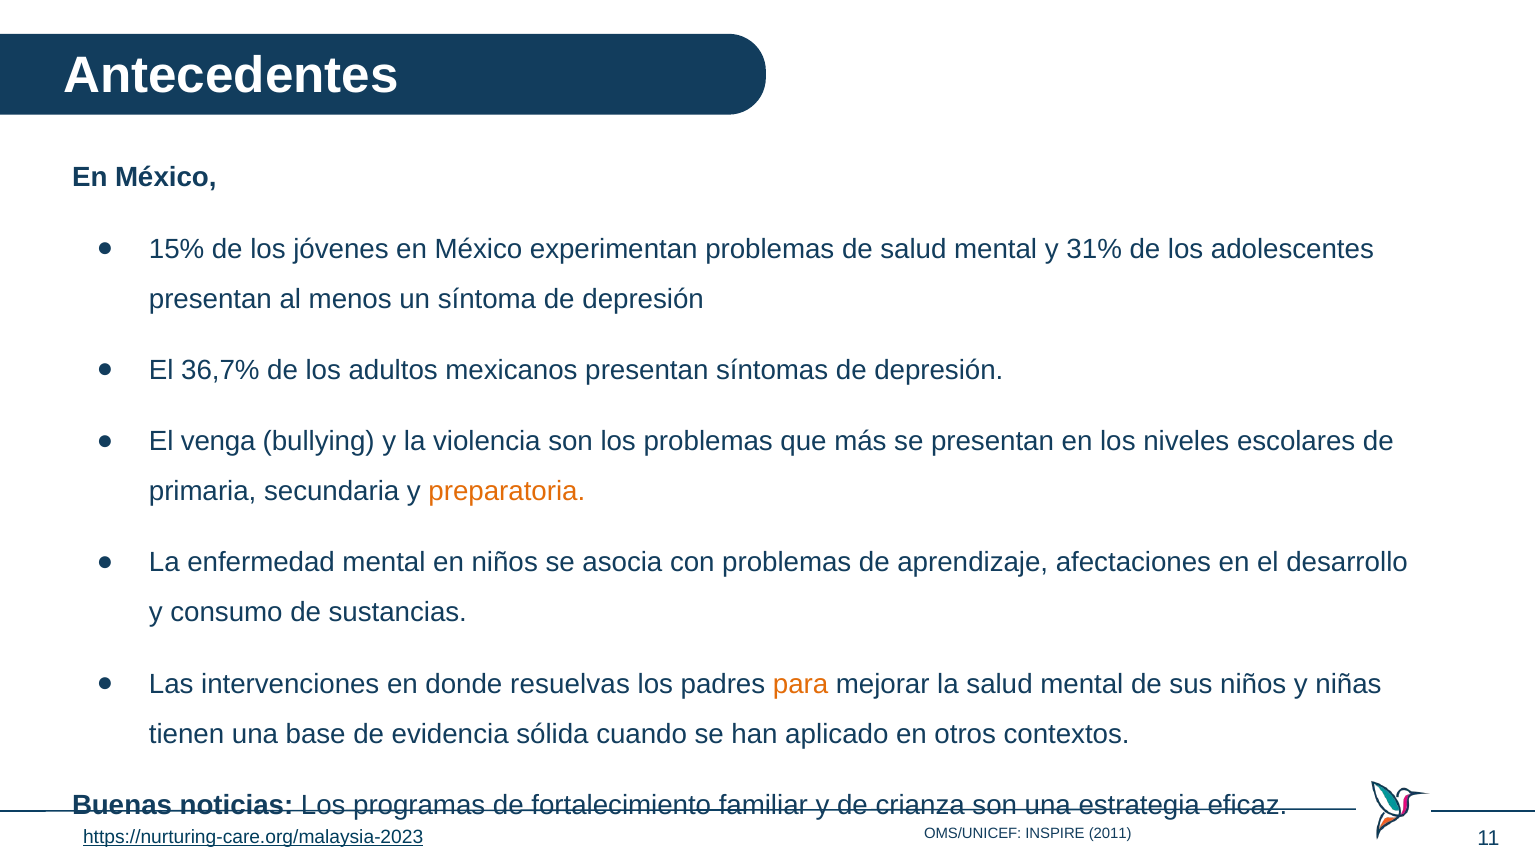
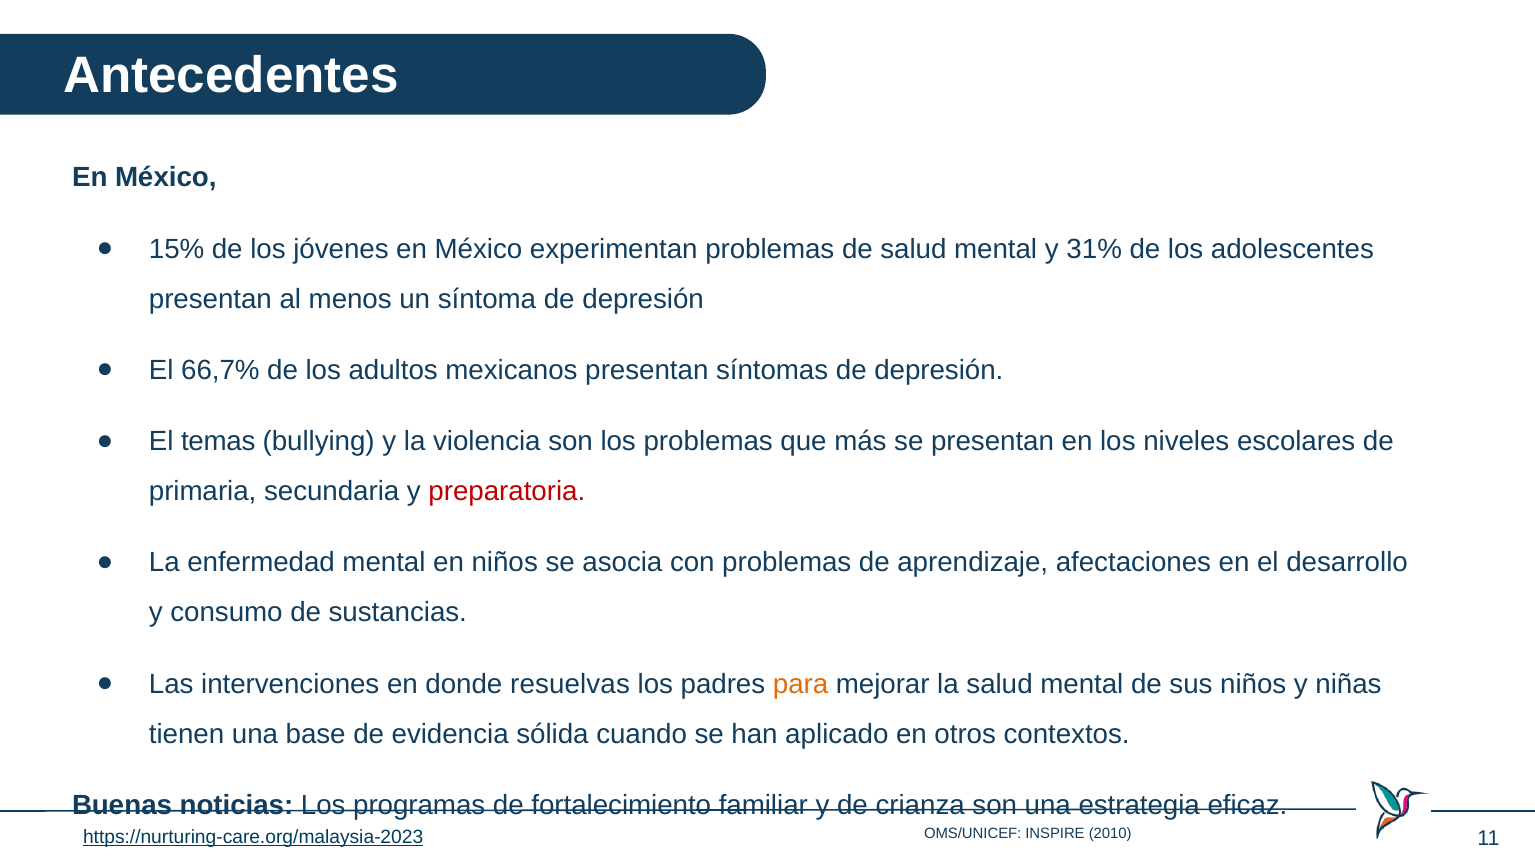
36,7%: 36,7% -> 66,7%
venga: venga -> temas
preparatoria colour: orange -> red
2011: 2011 -> 2010
